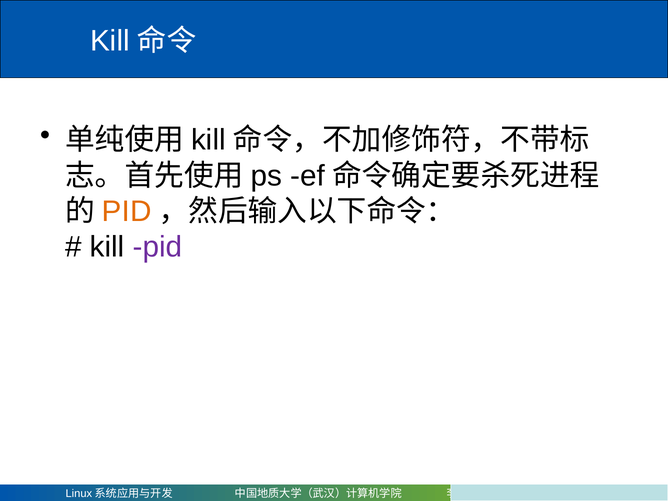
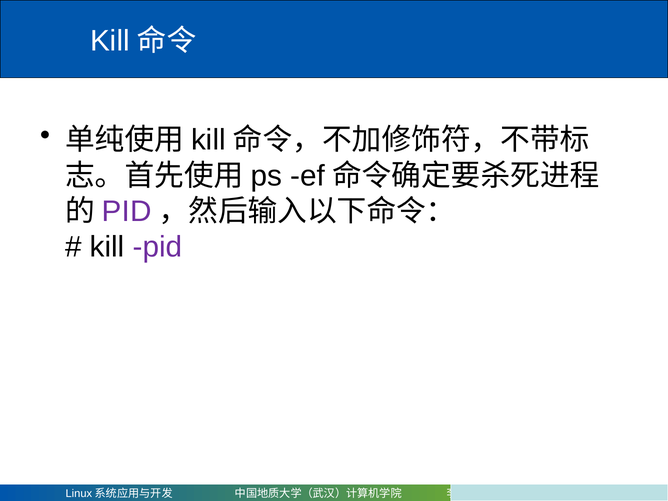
PID at (127, 211) colour: orange -> purple
